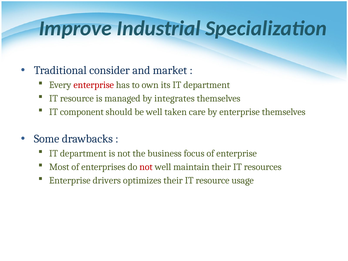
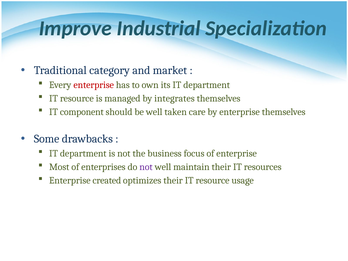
consider: consider -> category
not at (146, 167) colour: red -> purple
drivers: drivers -> created
